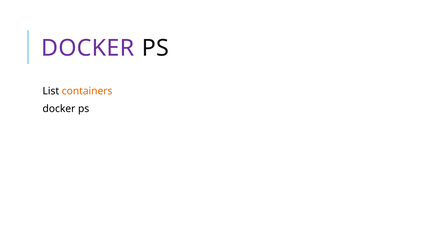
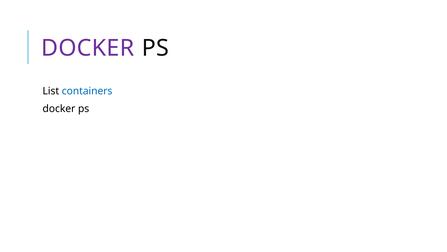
containers colour: orange -> blue
